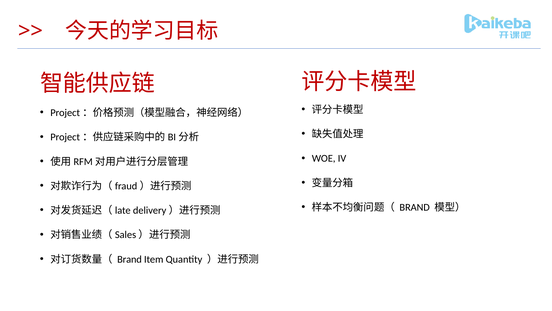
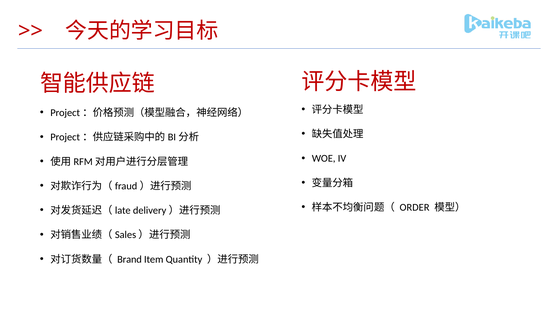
BRAND at (415, 207): BRAND -> ORDER
